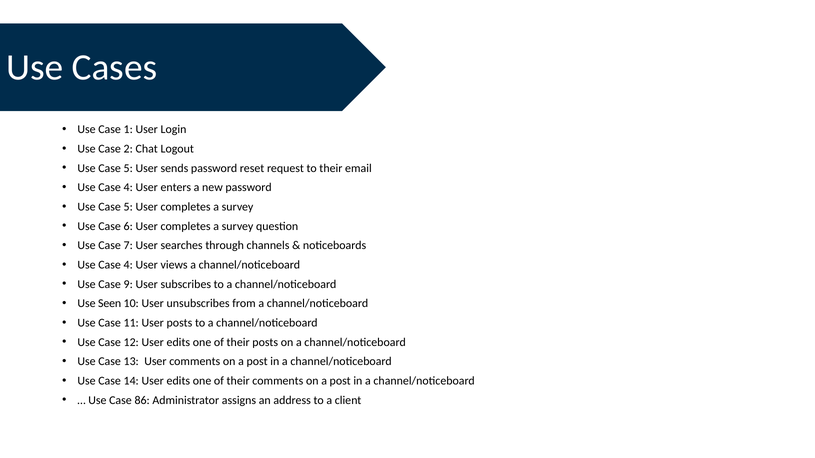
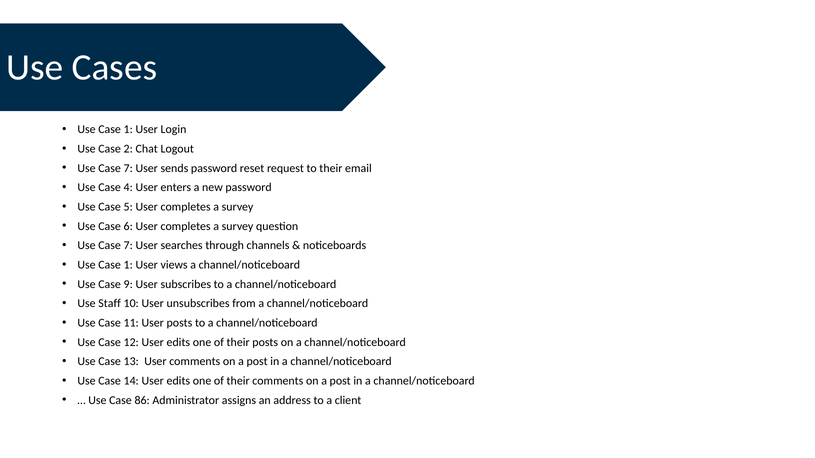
5 at (128, 168): 5 -> 7
4 at (128, 265): 4 -> 1
Seen: Seen -> Staff
